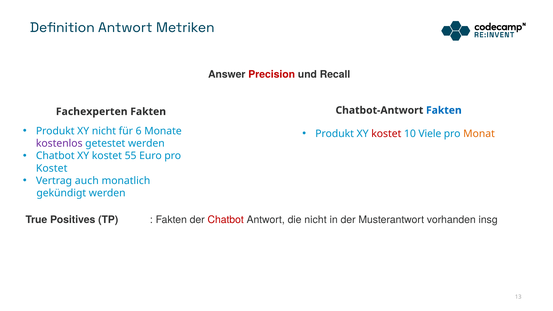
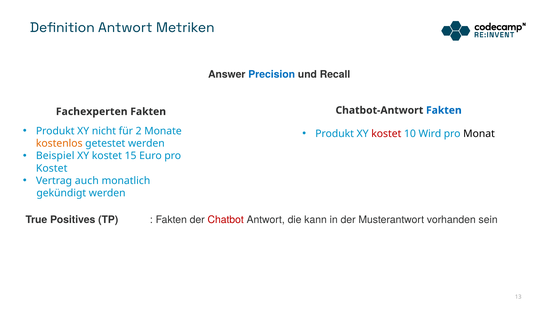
Precision colour: red -> blue
6: 6 -> 2
Viele: Viele -> Wird
Monat colour: orange -> black
kostenlos colour: purple -> orange
Chatbot at (55, 156): Chatbot -> Beispiel
55: 55 -> 15
die nicht: nicht -> kann
insg: insg -> sein
